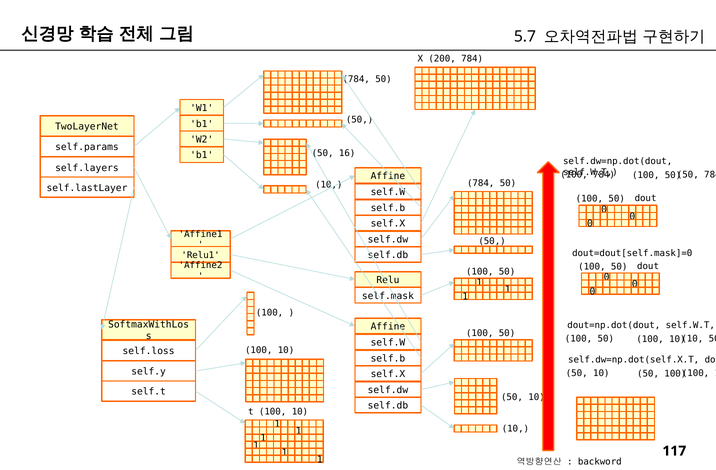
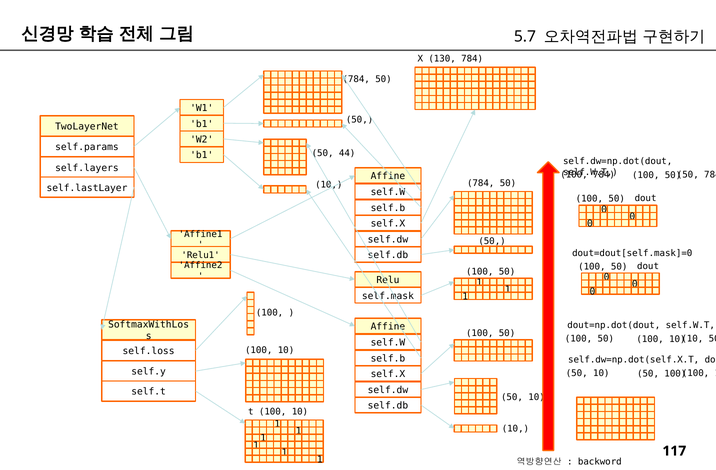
200: 200 -> 130
16: 16 -> 44
